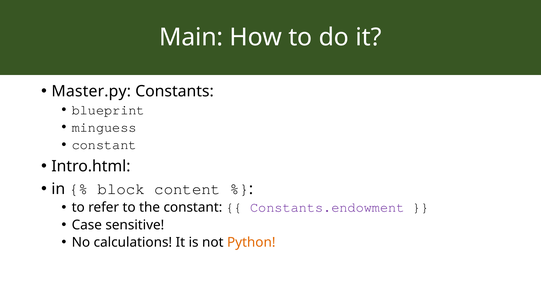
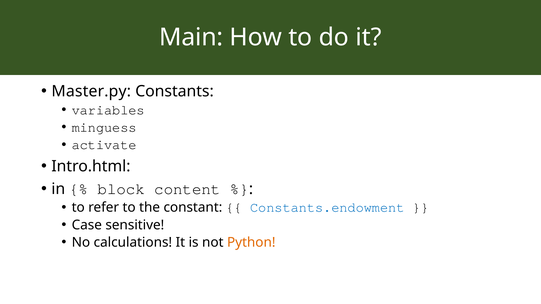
blueprint: blueprint -> variables
constant at (104, 145): constant -> activate
Constants.endowment colour: purple -> blue
